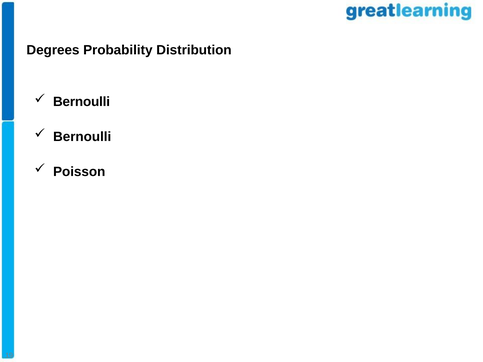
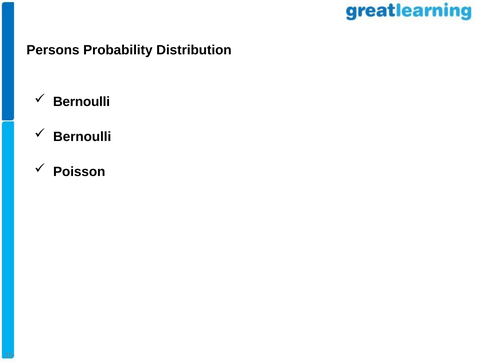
Degrees: Degrees -> Persons
